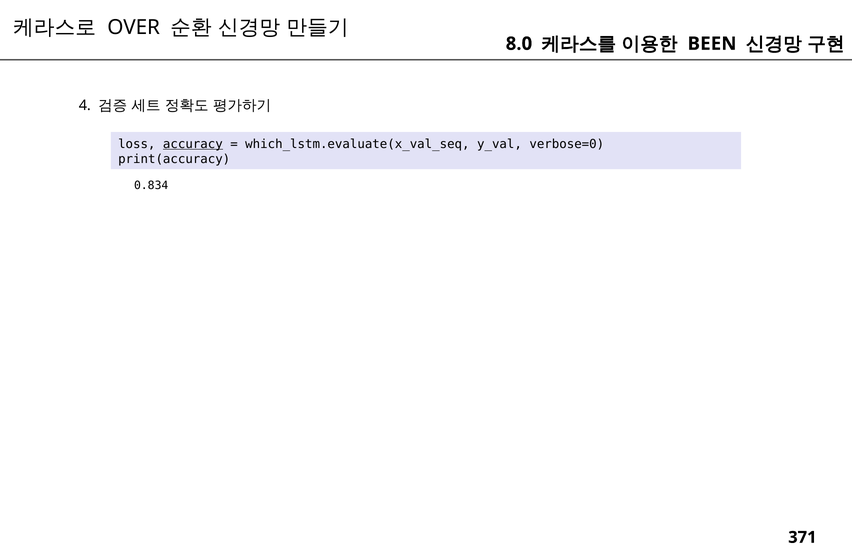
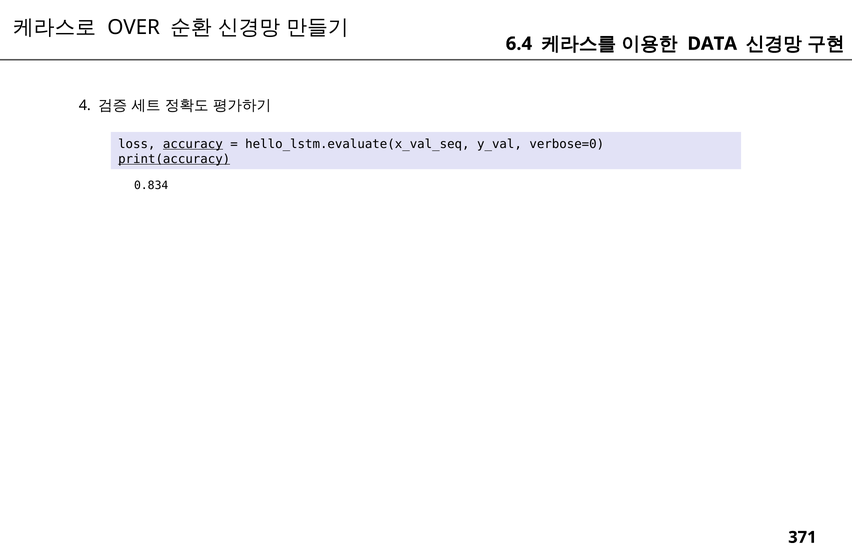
8.0: 8.0 -> 6.4
BEEN: BEEN -> DATA
which_lstm.evaluate(x_val_seq: which_lstm.evaluate(x_val_seq -> hello_lstm.evaluate(x_val_seq
print(accuracy underline: none -> present
